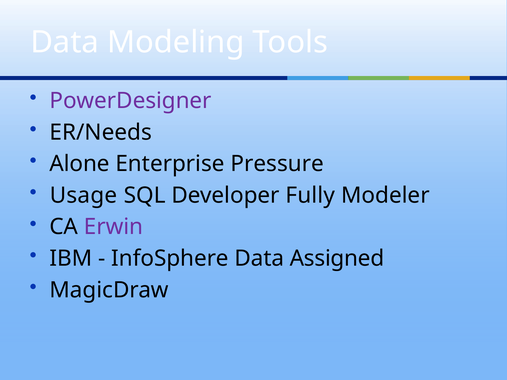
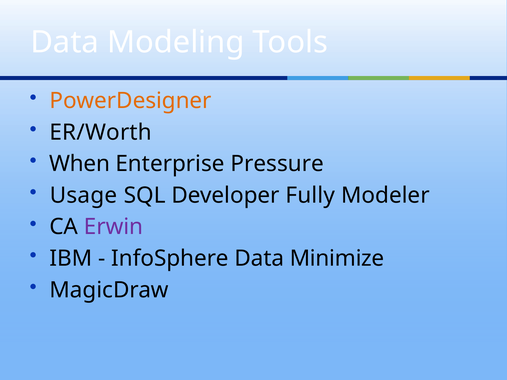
PowerDesigner colour: purple -> orange
ER/Needs: ER/Needs -> ER/Worth
Alone: Alone -> When
Assigned: Assigned -> Minimize
